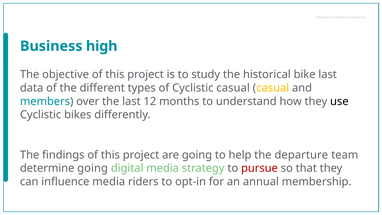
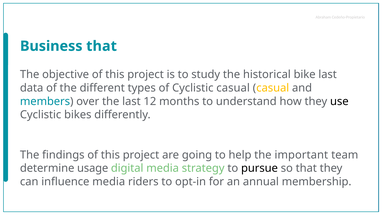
Business high: high -> that
departure: departure -> important
determine going: going -> usage
pursue colour: red -> black
